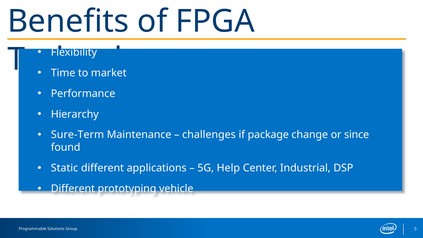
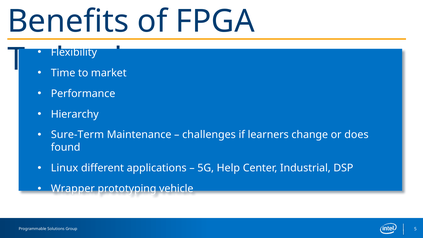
package: package -> learners
since: since -> does
Static: Static -> Linux
Different at (73, 189): Different -> Wrapper
